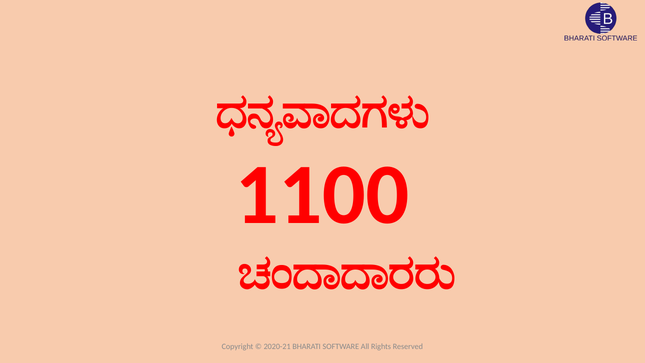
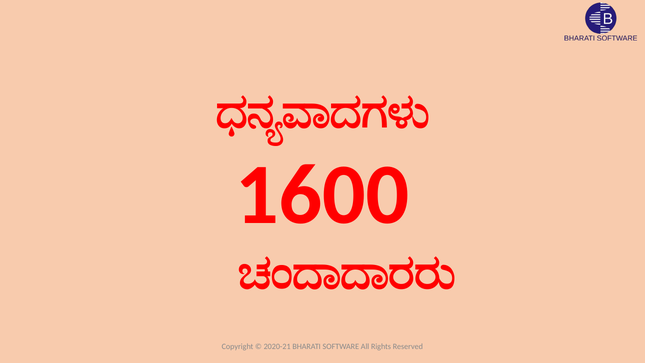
1100: 1100 -> 1600
